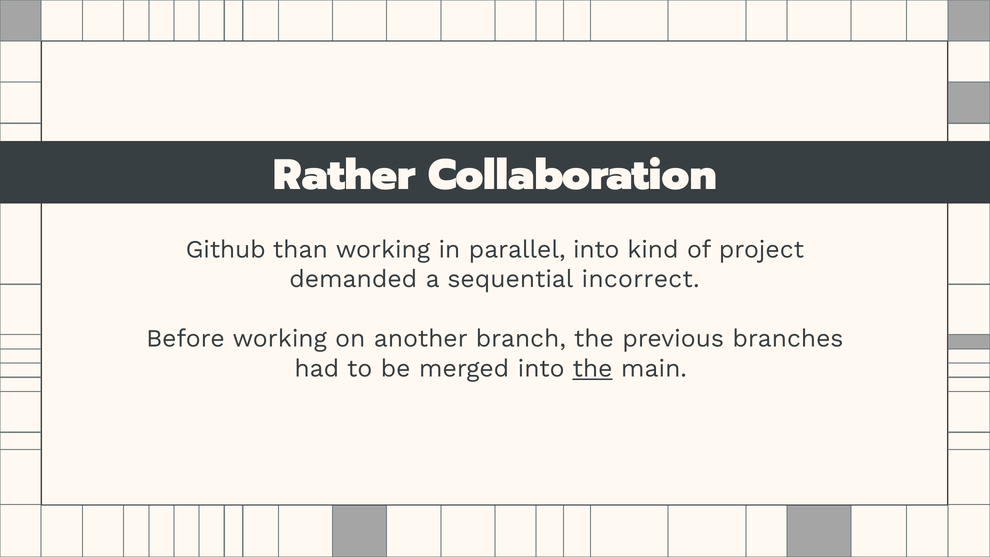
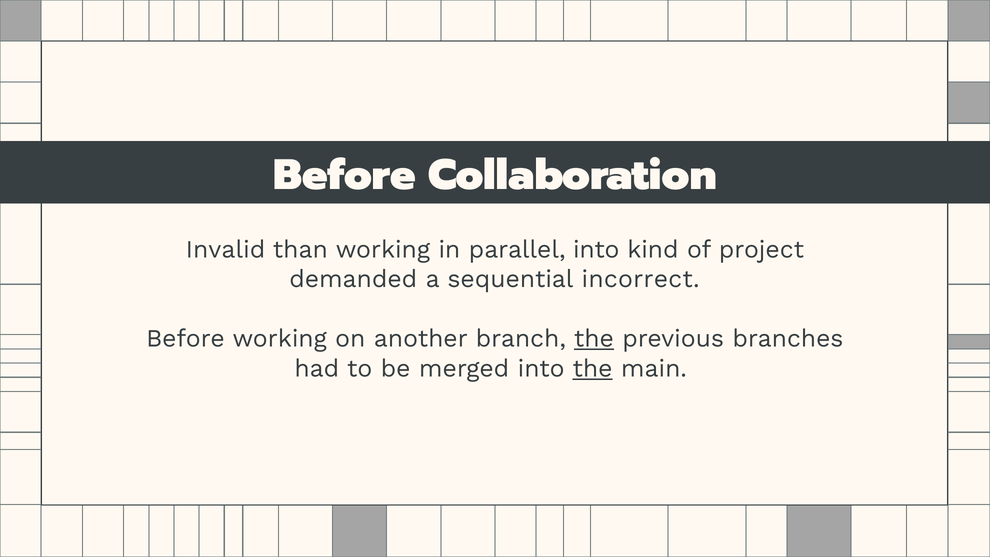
Rather at (344, 175): Rather -> Before
Github: Github -> Invalid
the at (594, 339) underline: none -> present
